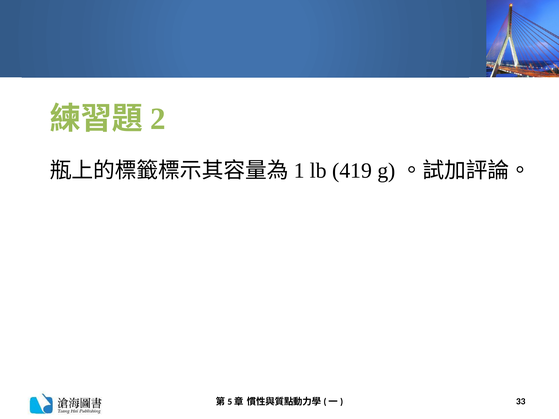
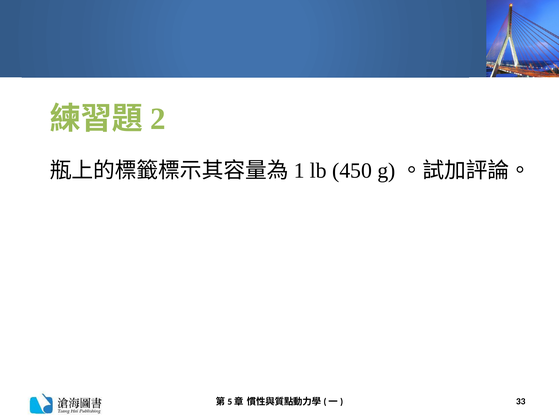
419: 419 -> 450
